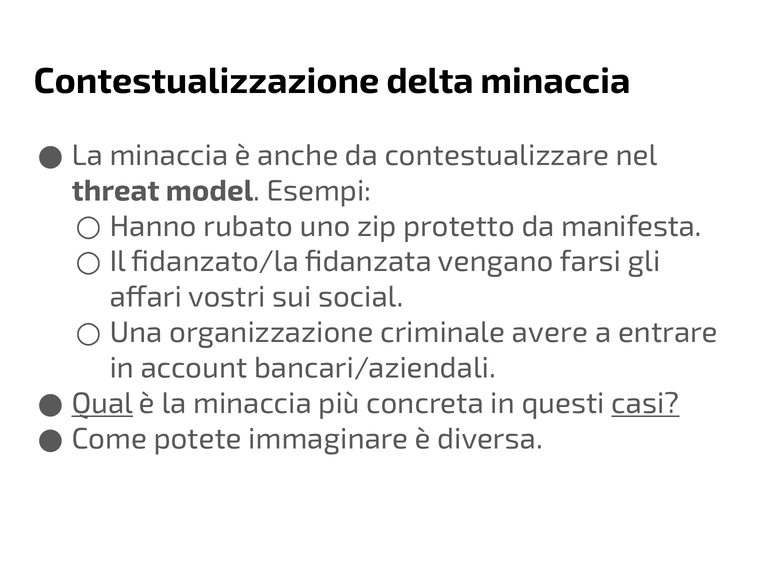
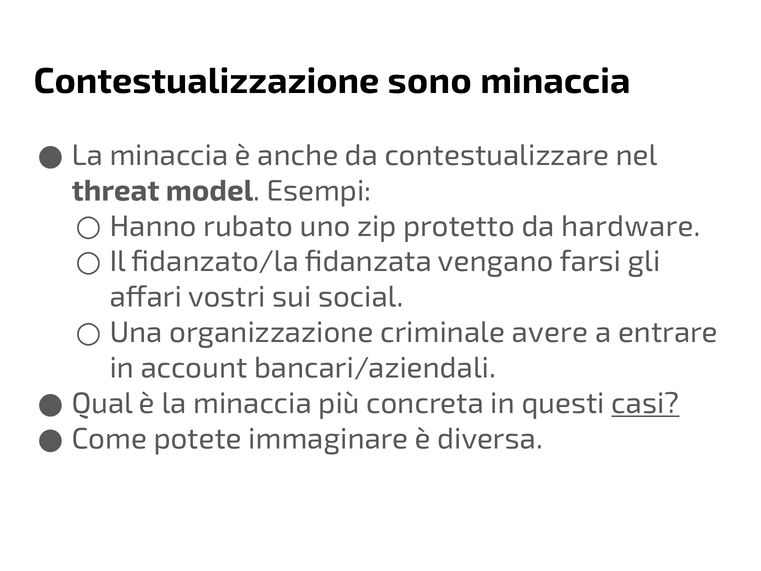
delta: delta -> sono
manifesta: manifesta -> hardware
Qual underline: present -> none
